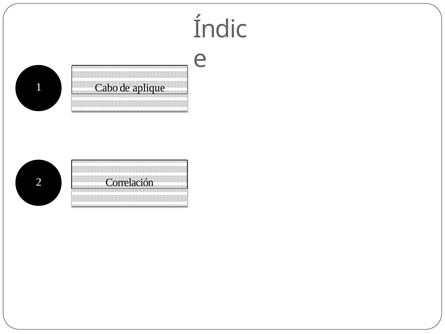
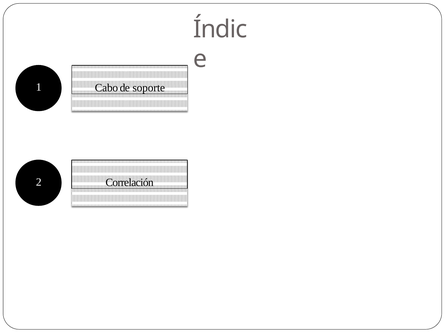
aplique: aplique -> soporte
